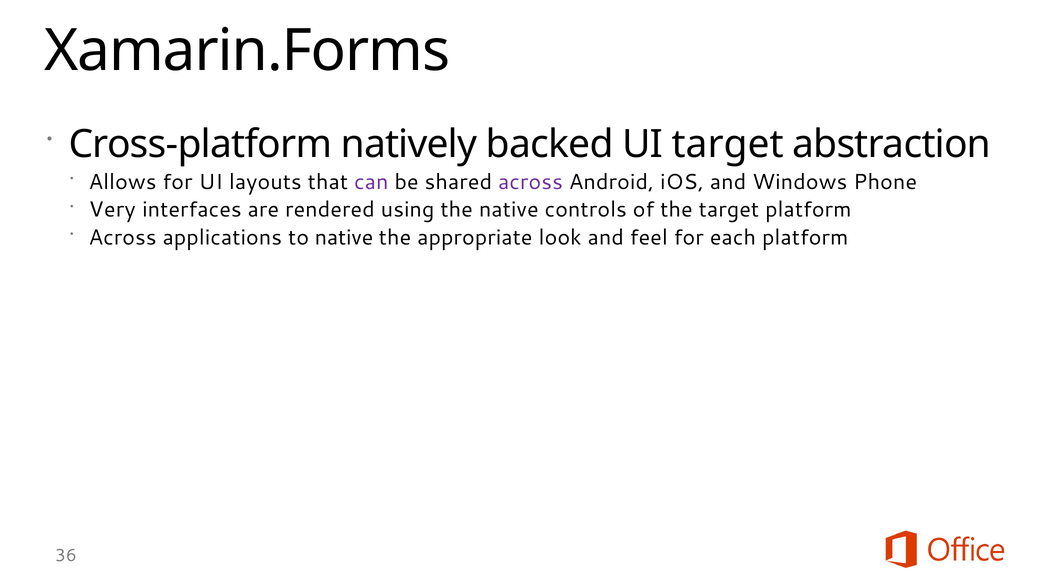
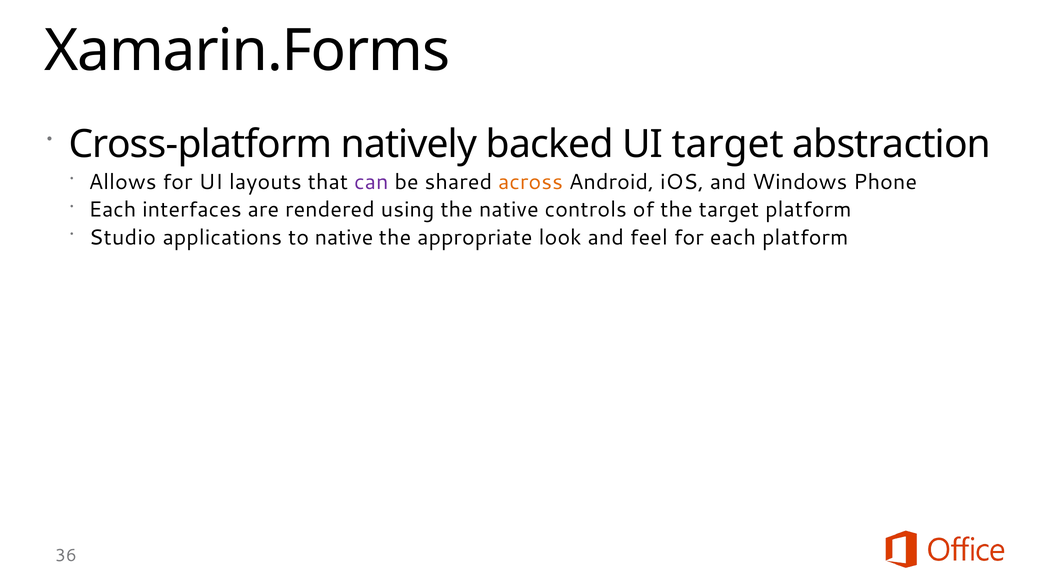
across at (530, 182) colour: purple -> orange
Very at (112, 210): Very -> Each
Across at (123, 237): Across -> Studio
